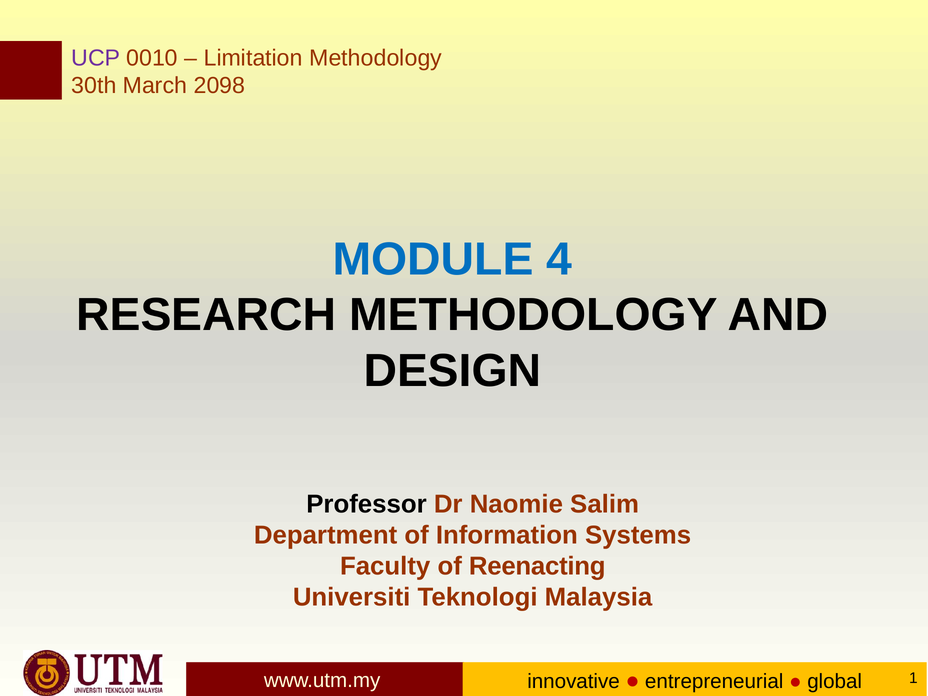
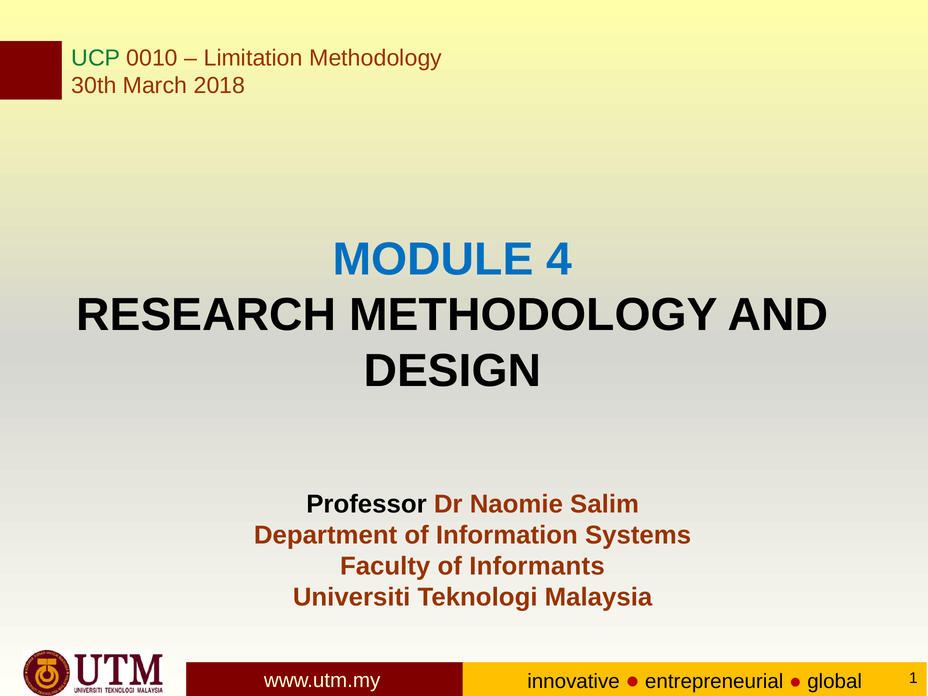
UCP colour: purple -> green
2098: 2098 -> 2018
Reenacting: Reenacting -> Informants
